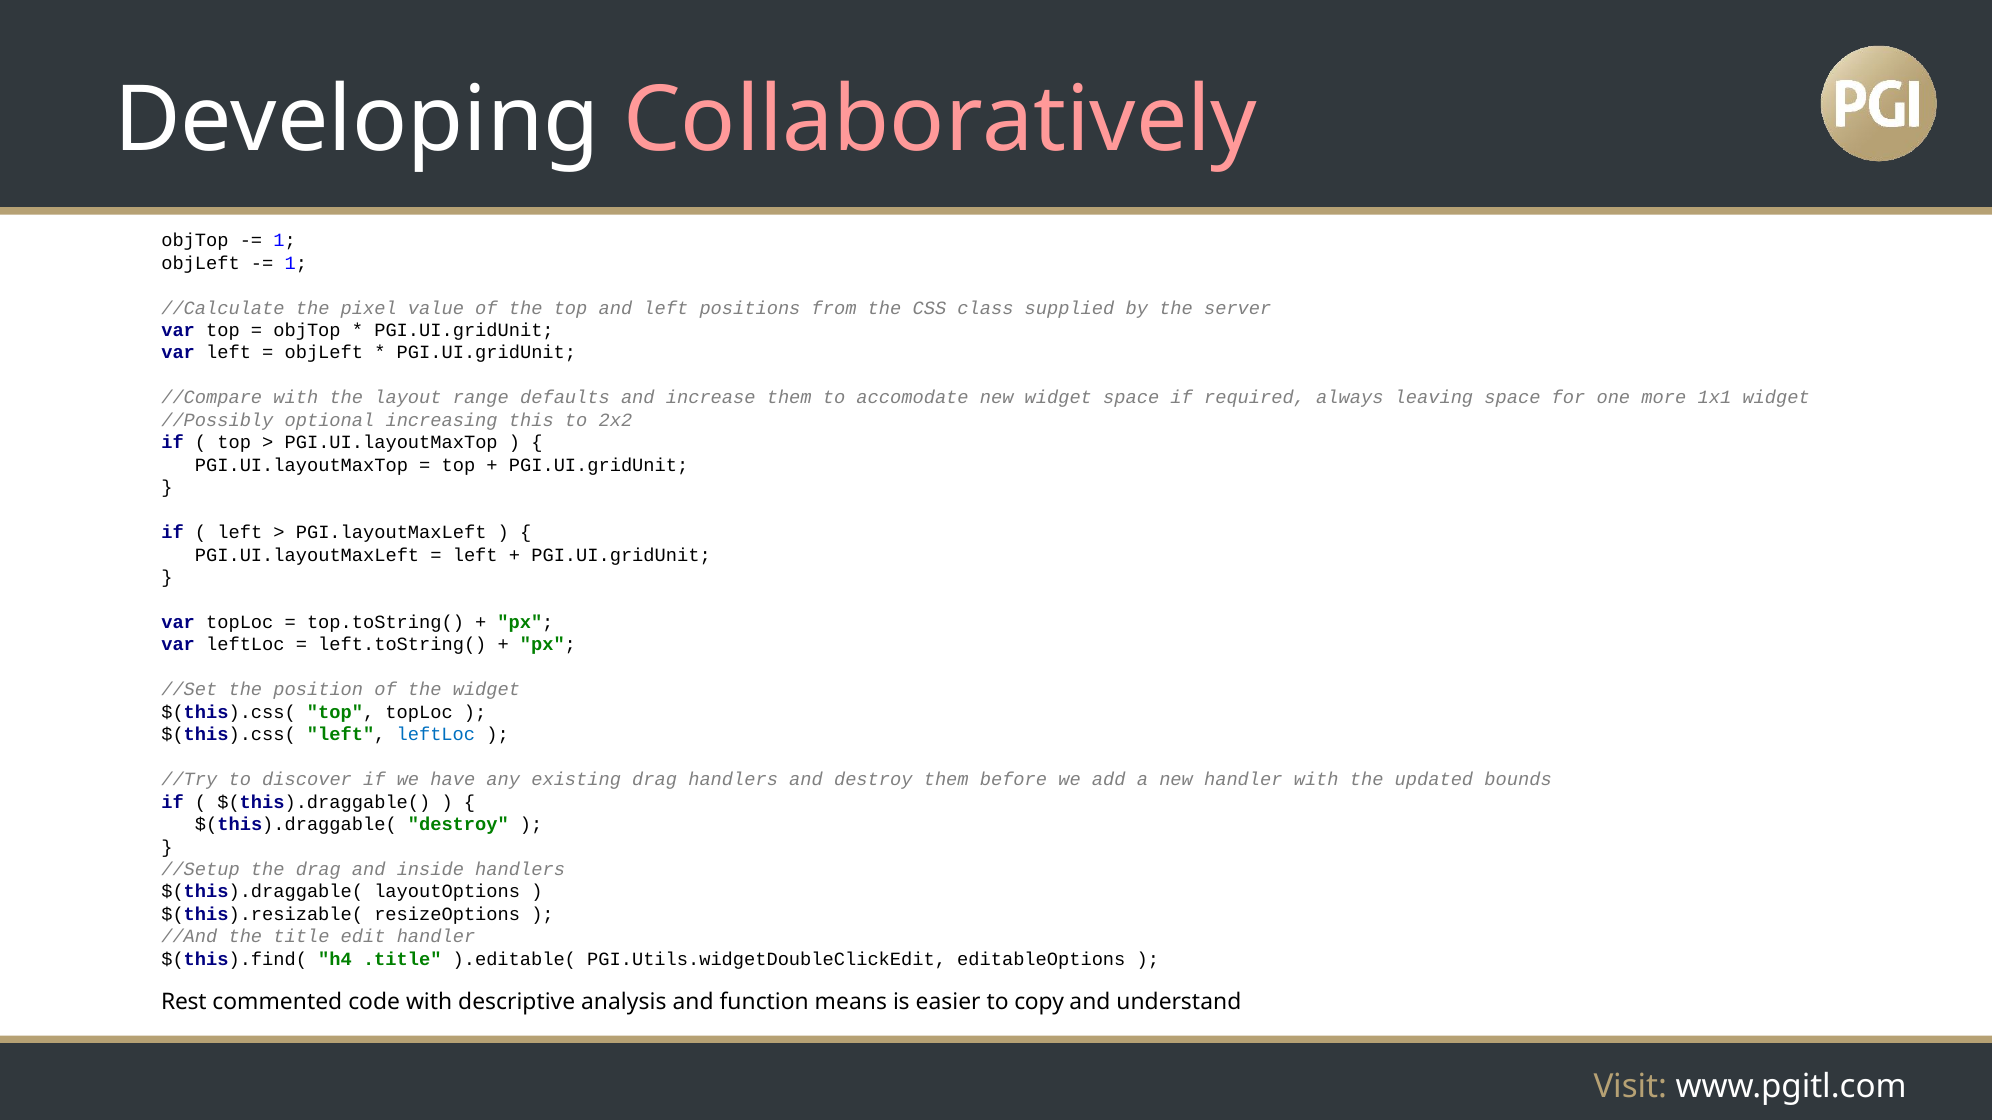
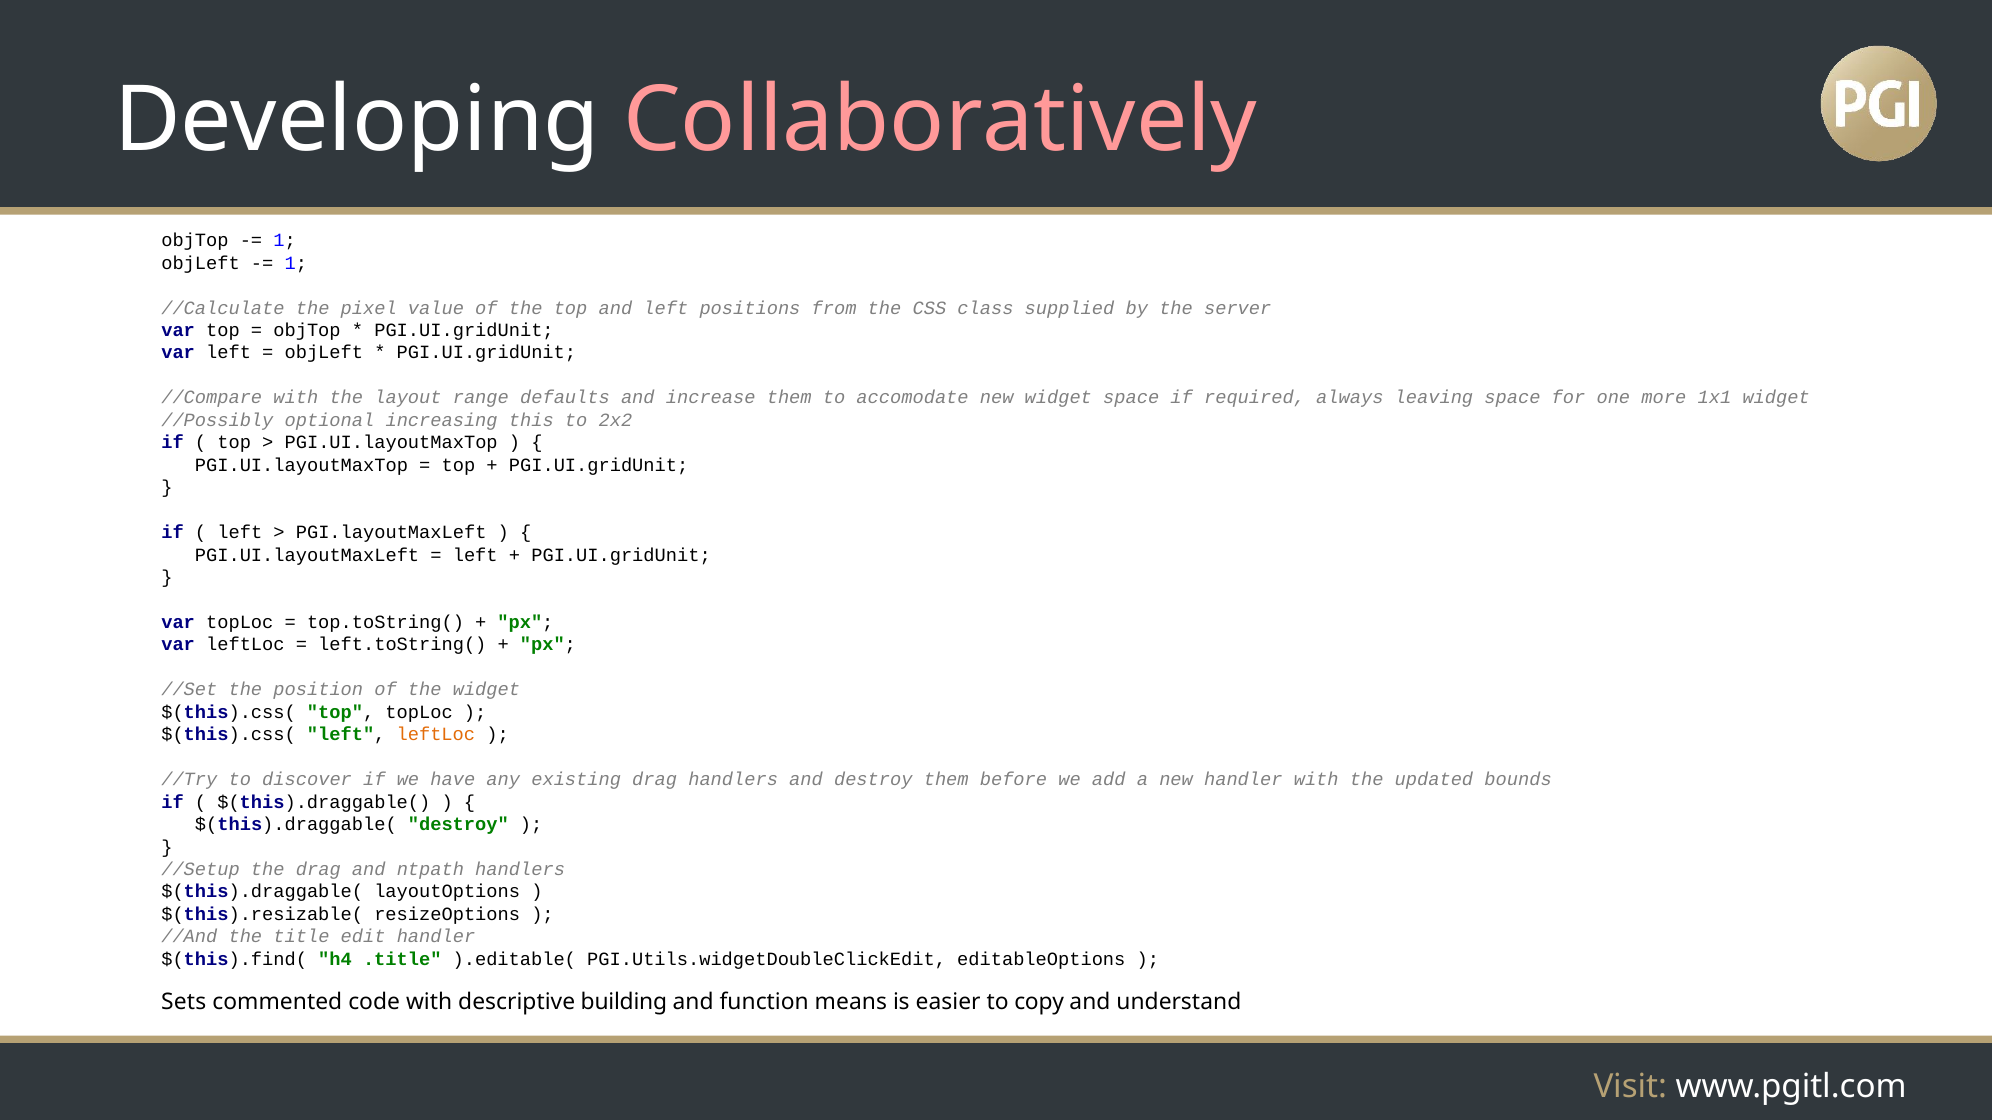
leftLoc at (436, 735) colour: blue -> orange
inside: inside -> ntpath
Rest: Rest -> Sets
analysis: analysis -> building
